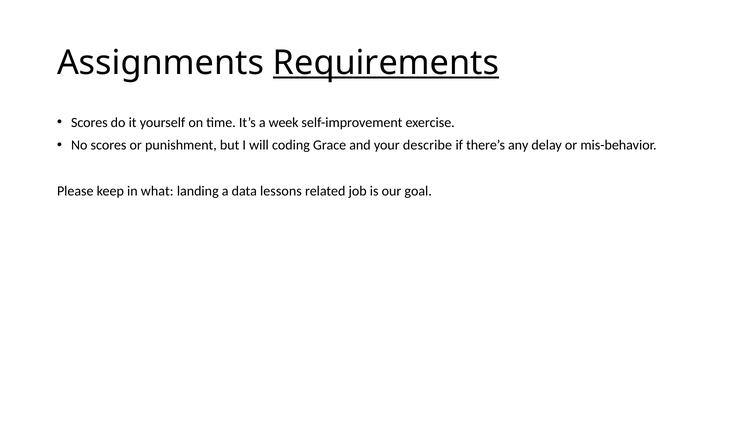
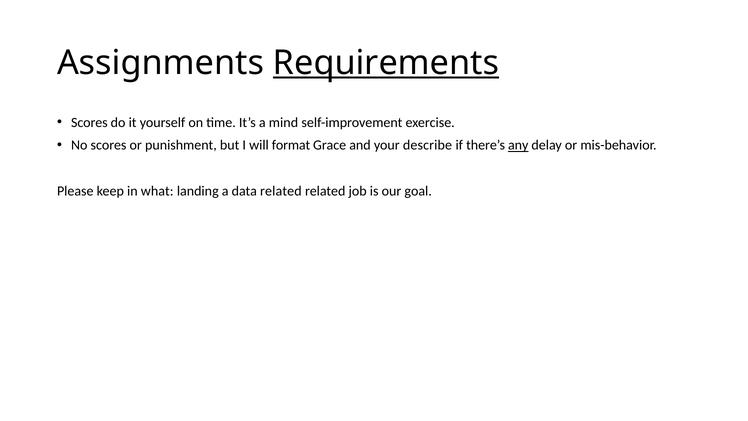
week: week -> mind
coding: coding -> format
any underline: none -> present
data lessons: lessons -> related
